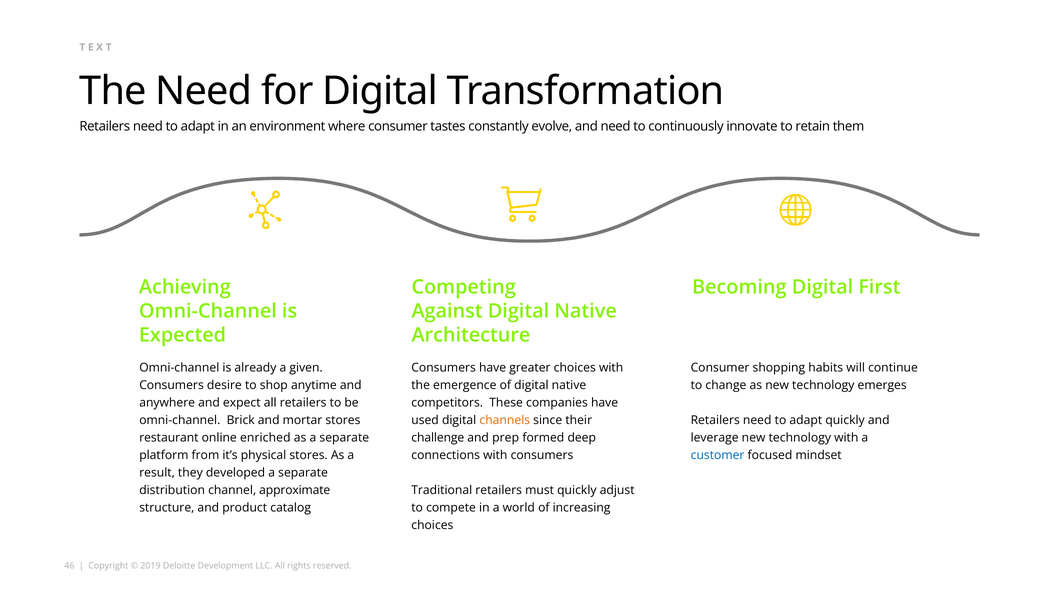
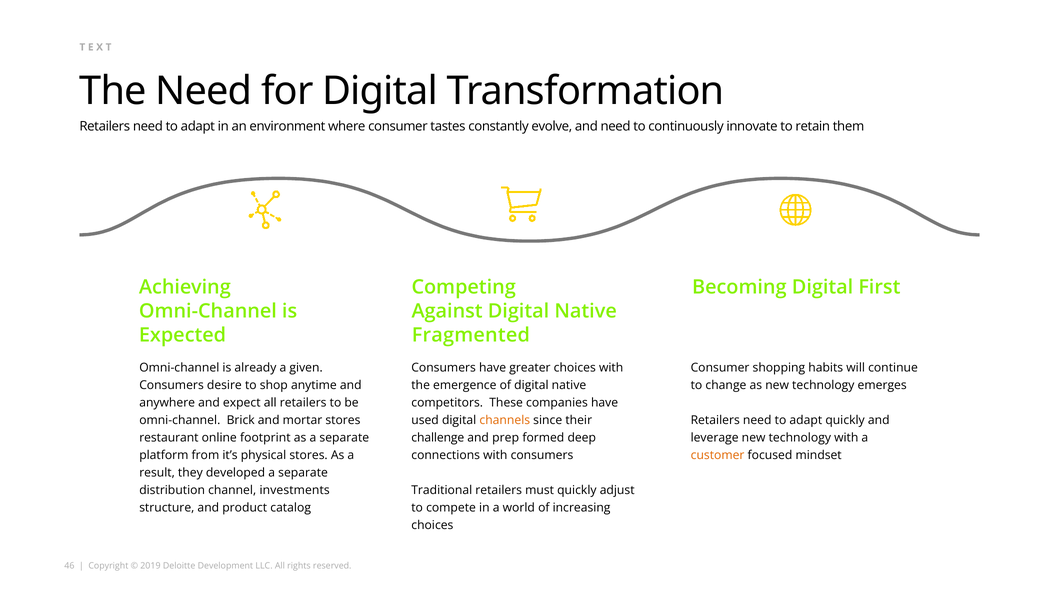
Architecture: Architecture -> Fragmented
enriched: enriched -> footprint
customer colour: blue -> orange
approximate: approximate -> investments
